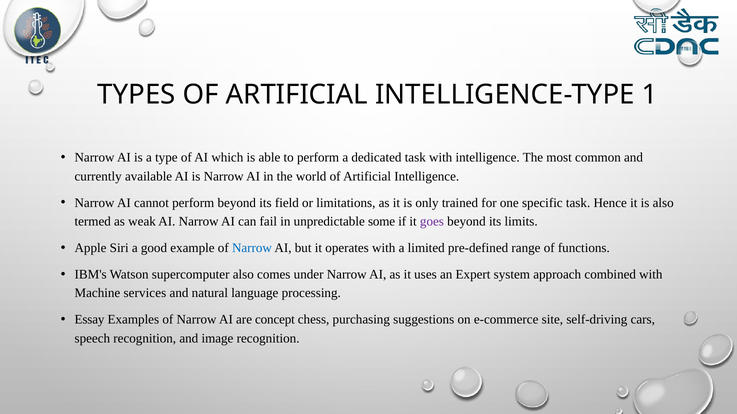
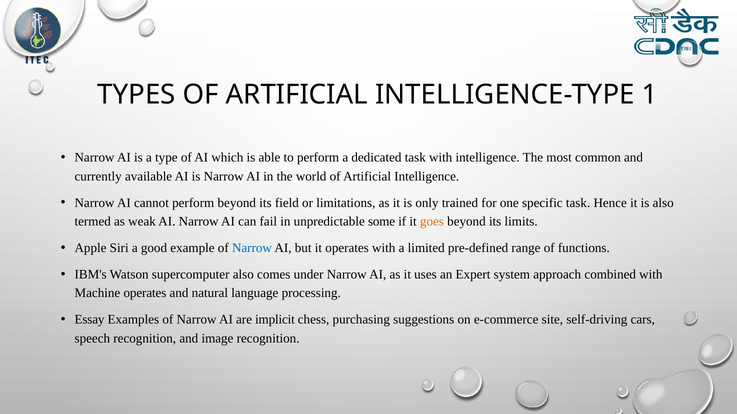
goes colour: purple -> orange
Machine services: services -> operates
concept: concept -> implicit
